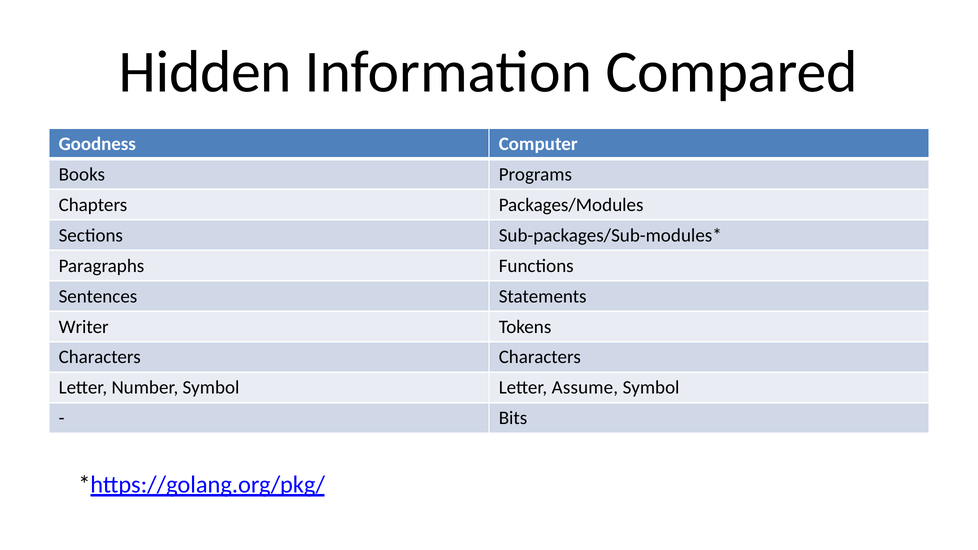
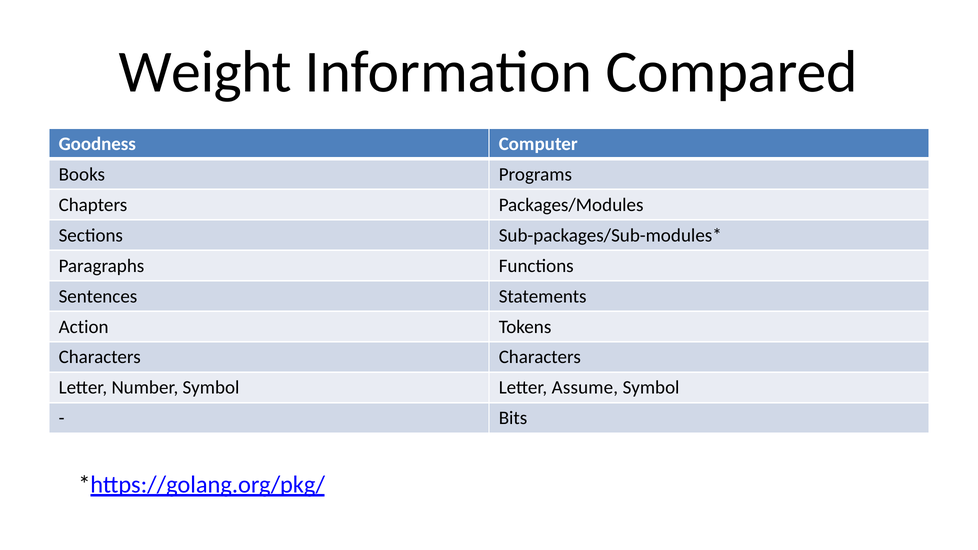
Hidden: Hidden -> Weight
Writer: Writer -> Action
